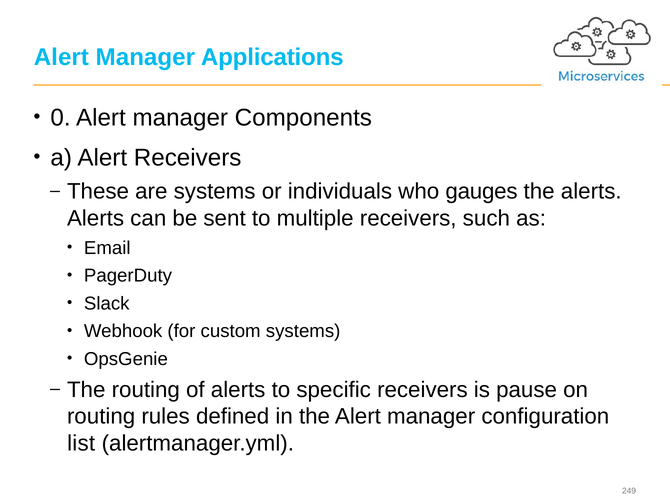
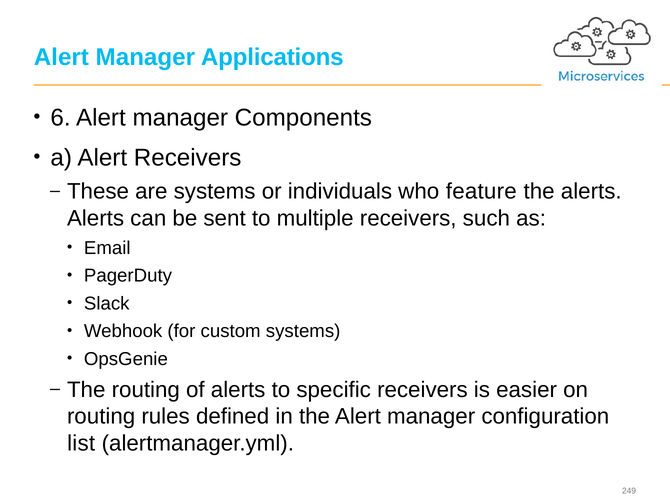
0: 0 -> 6
gauges: gauges -> feature
pause: pause -> easier
